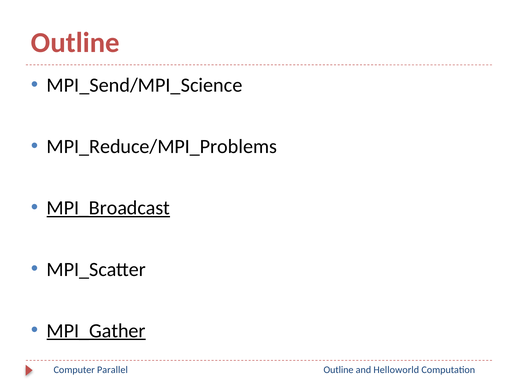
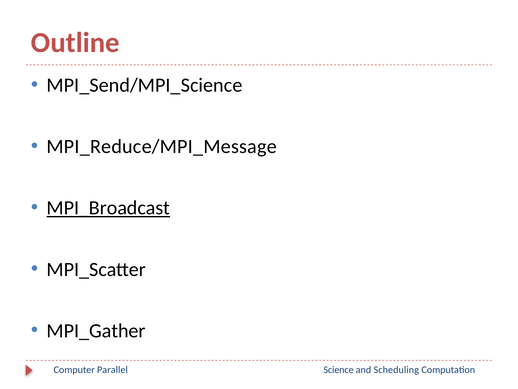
MPI_Reduce/MPI_Problems: MPI_Reduce/MPI_Problems -> MPI_Reduce/MPI_Message
MPI_Gather underline: present -> none
Outline at (338, 369): Outline -> Science
Helloworld: Helloworld -> Scheduling
